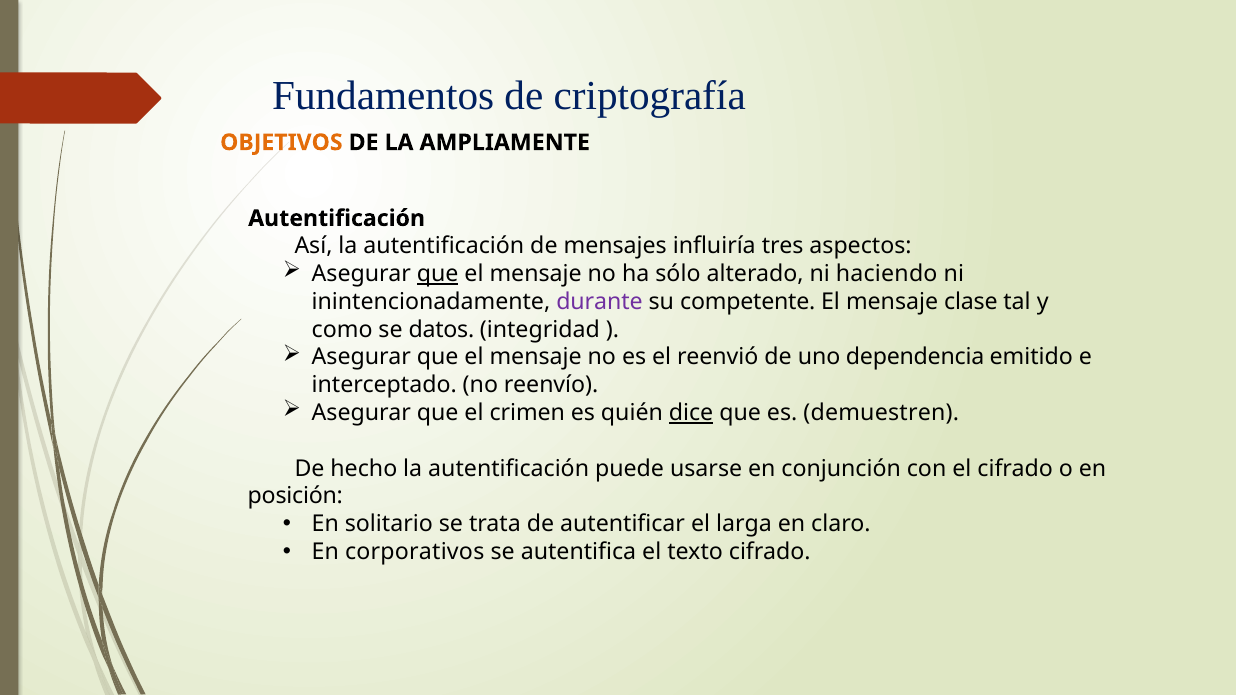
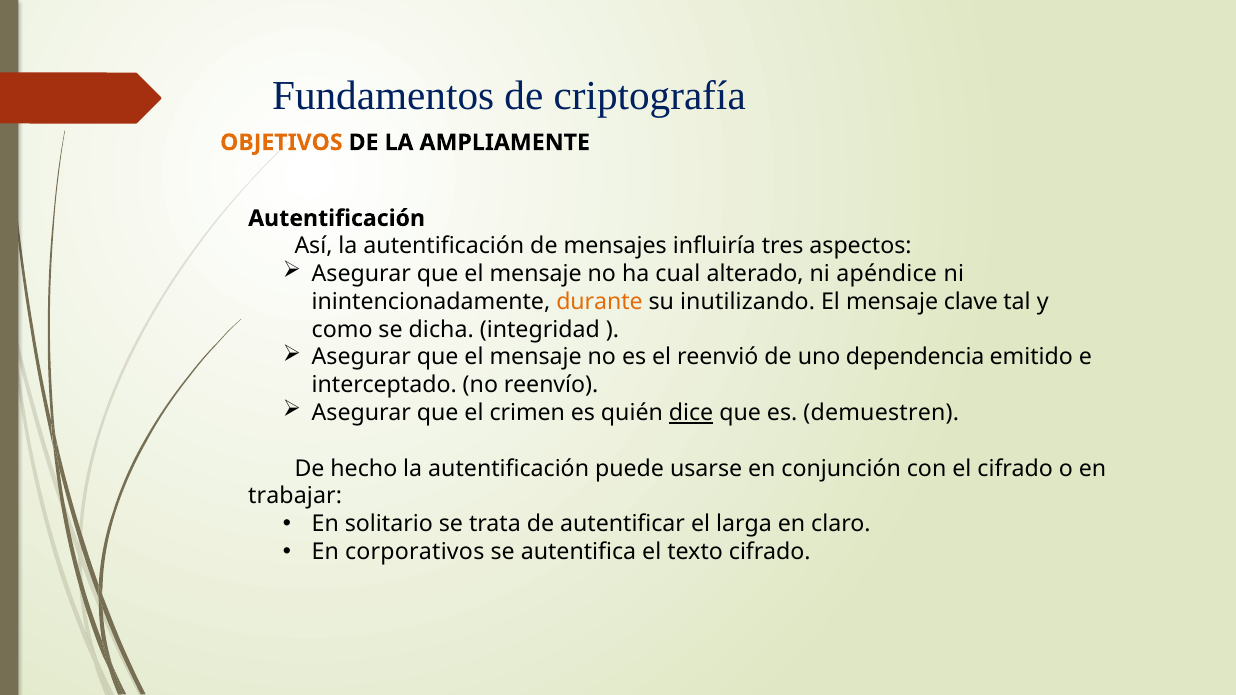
que at (438, 274) underline: present -> none
sólo: sólo -> cual
haciendo: haciendo -> apéndice
durante colour: purple -> orange
competente: competente -> inutilizando
clase: clase -> clave
datos: datos -> dicha
posición: posición -> trabajar
